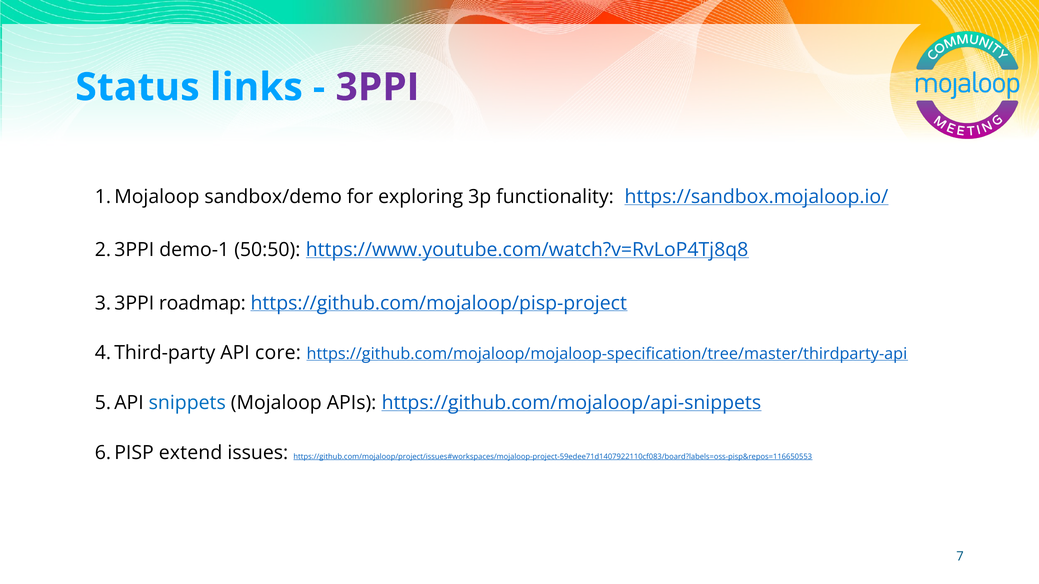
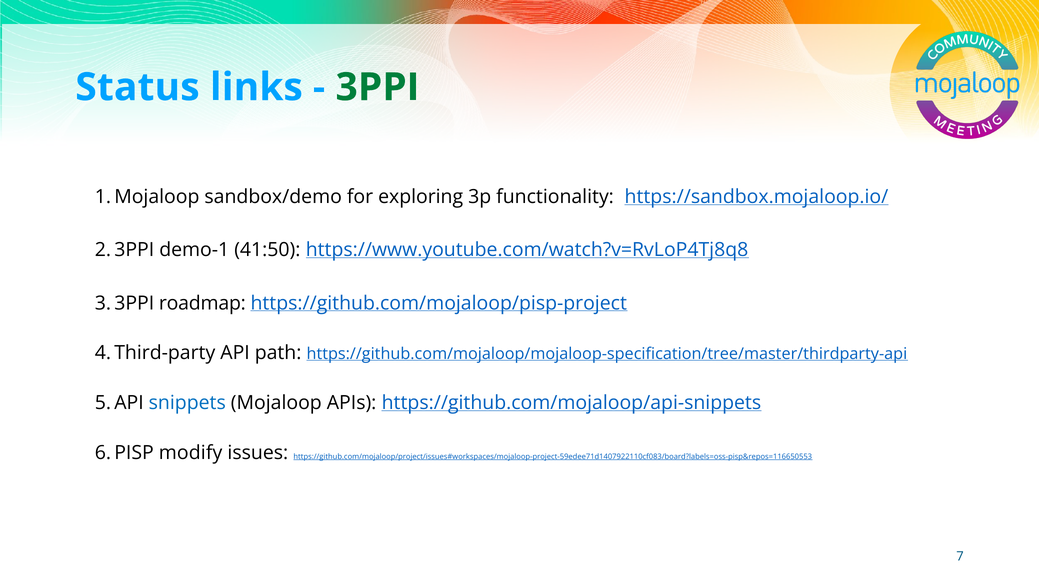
3PPI colour: purple -> green
50:50: 50:50 -> 41:50
core: core -> path
extend: extend -> modify
